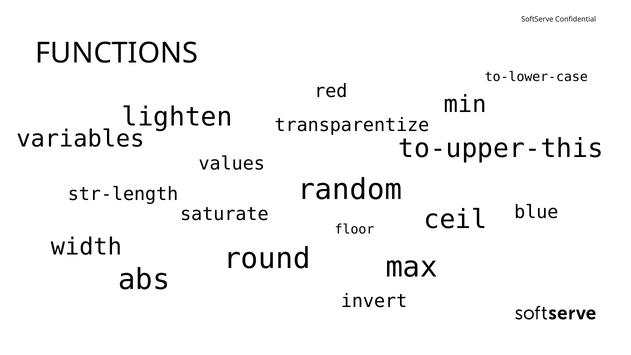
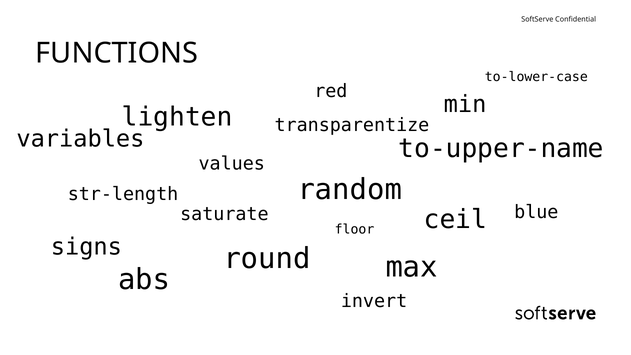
to-upper-this: to-upper-this -> to-upper-name
width: width -> signs
